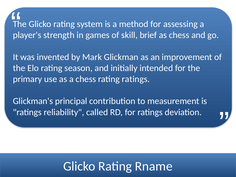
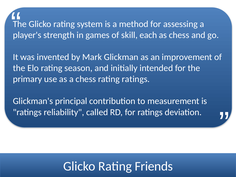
brief: brief -> each
Rname: Rname -> Friends
